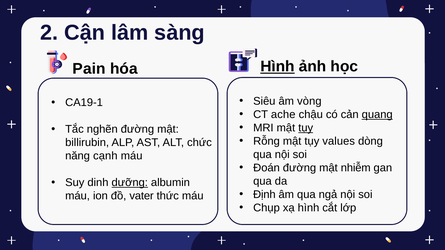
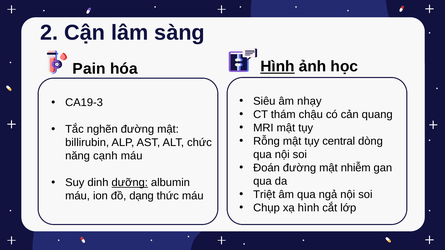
vòng: vòng -> nhạy
CA19-1: CA19-1 -> CA19-3
ache: ache -> thám
quang underline: present -> none
tụy at (306, 128) underline: present -> none
values: values -> central
Định: Định -> Triệt
vater: vater -> dạng
